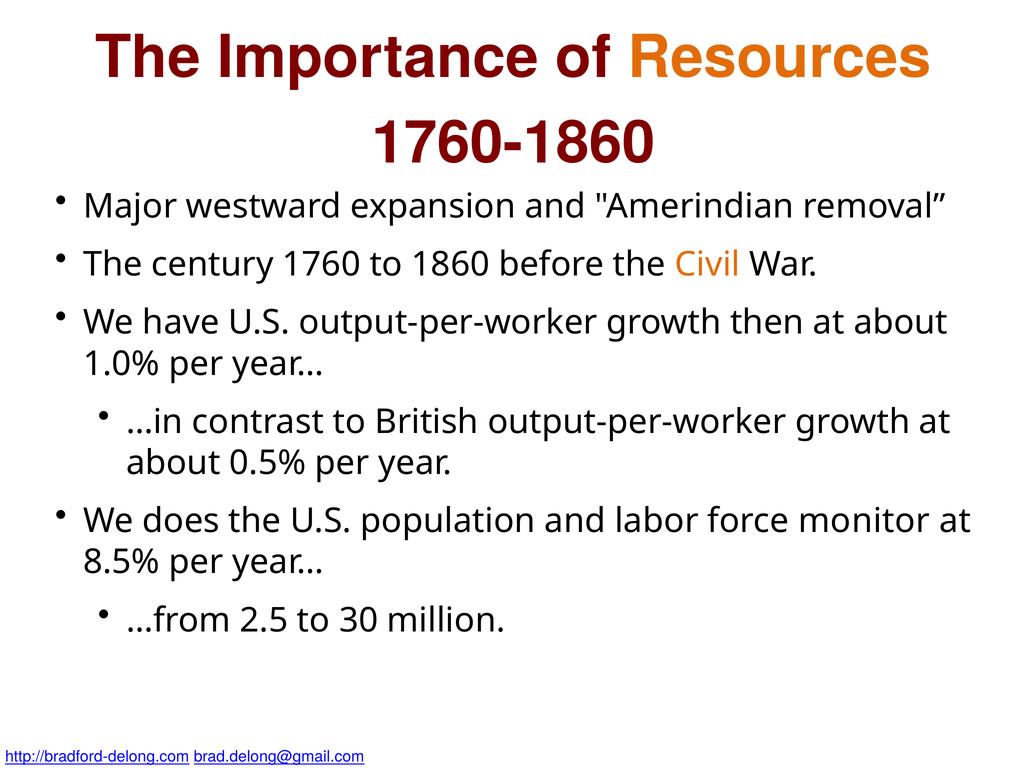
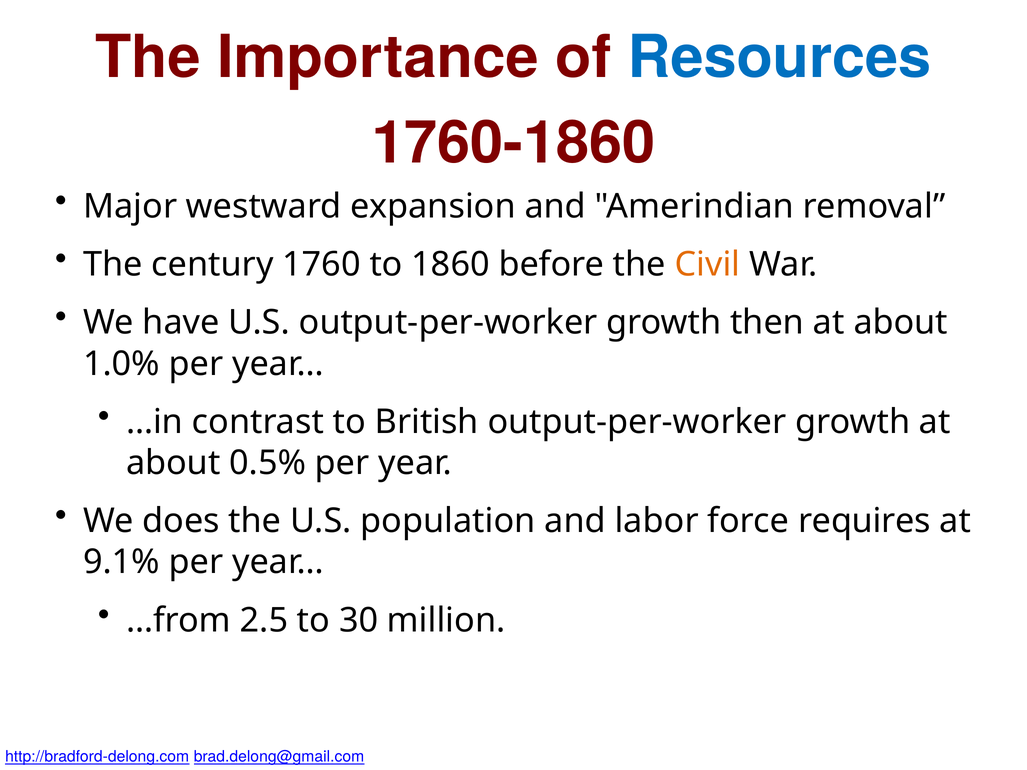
Resources colour: orange -> blue
monitor: monitor -> requires
8.5%: 8.5% -> 9.1%
